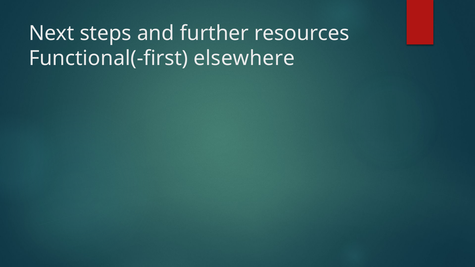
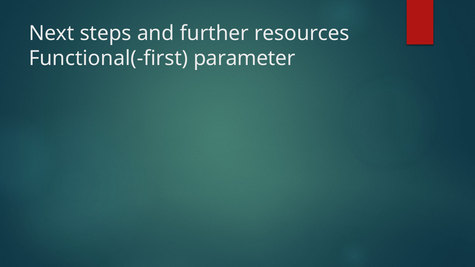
elsewhere: elsewhere -> parameter
